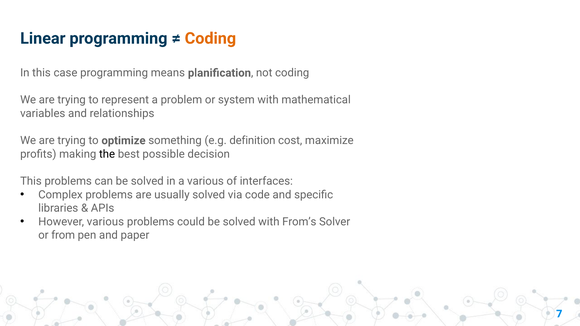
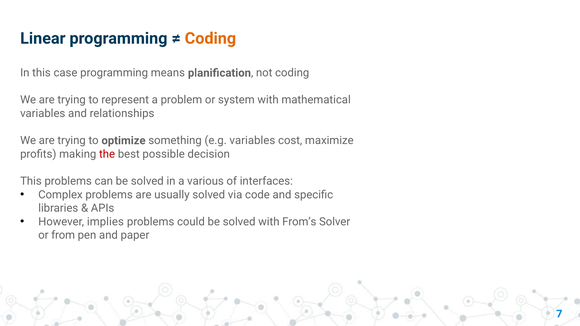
e.g definition: definition -> variables
the colour: black -> red
However various: various -> implies
